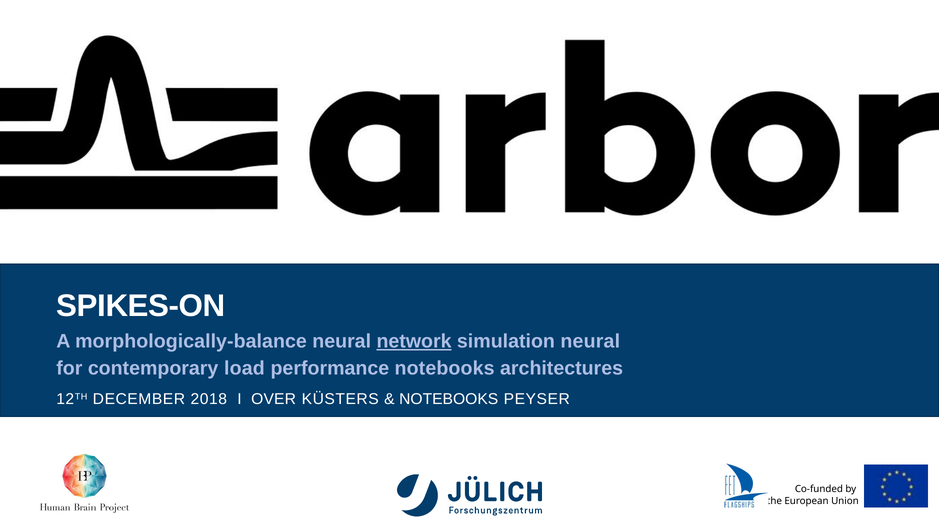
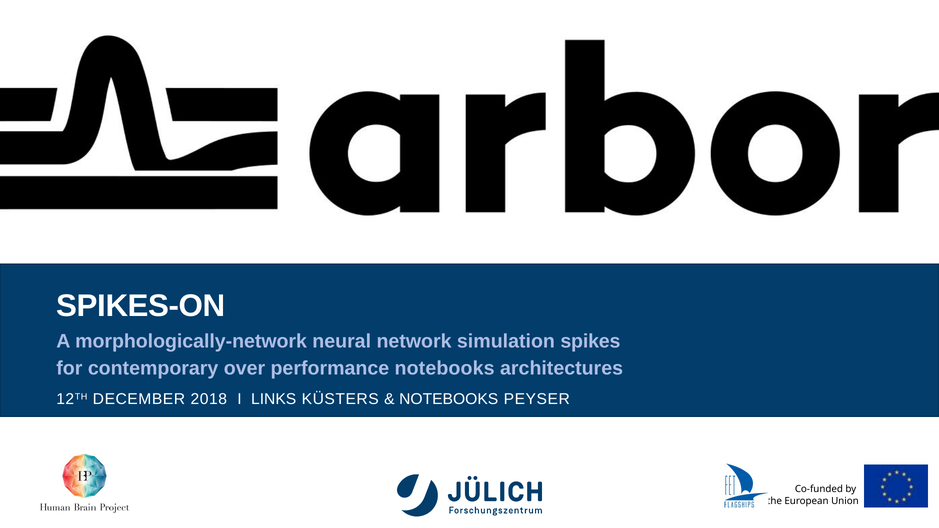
morphologically-balance: morphologically-balance -> morphologically-network
network underline: present -> none
simulation neural: neural -> spikes
load: load -> over
OVER: OVER -> LINKS
